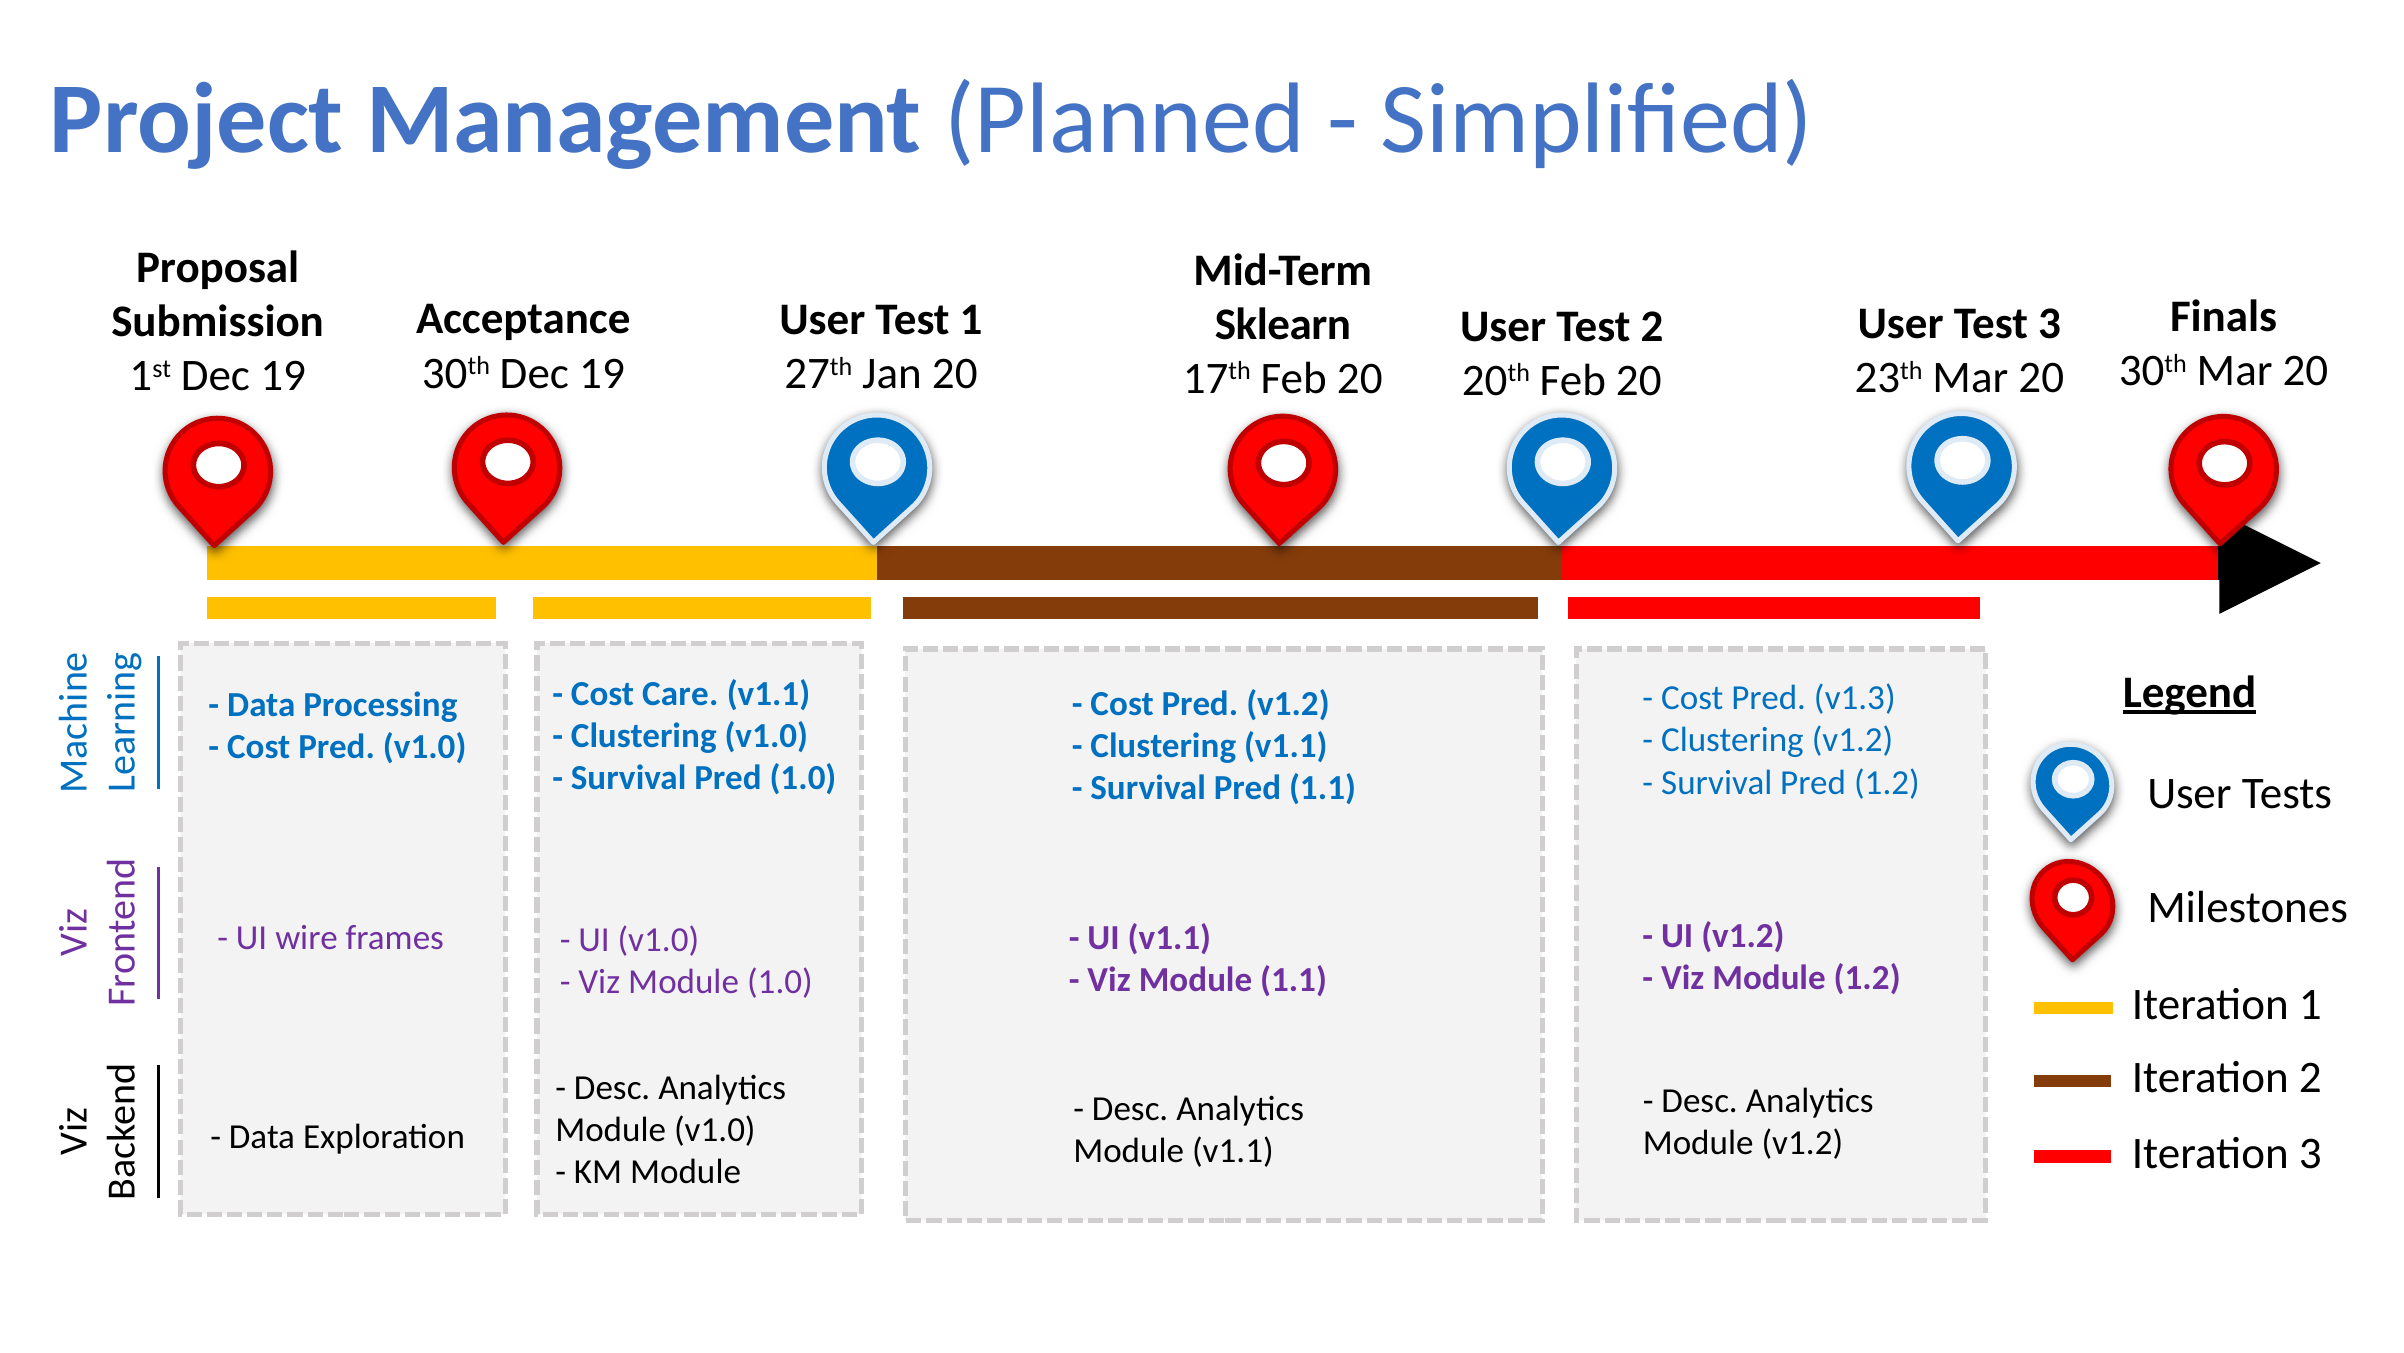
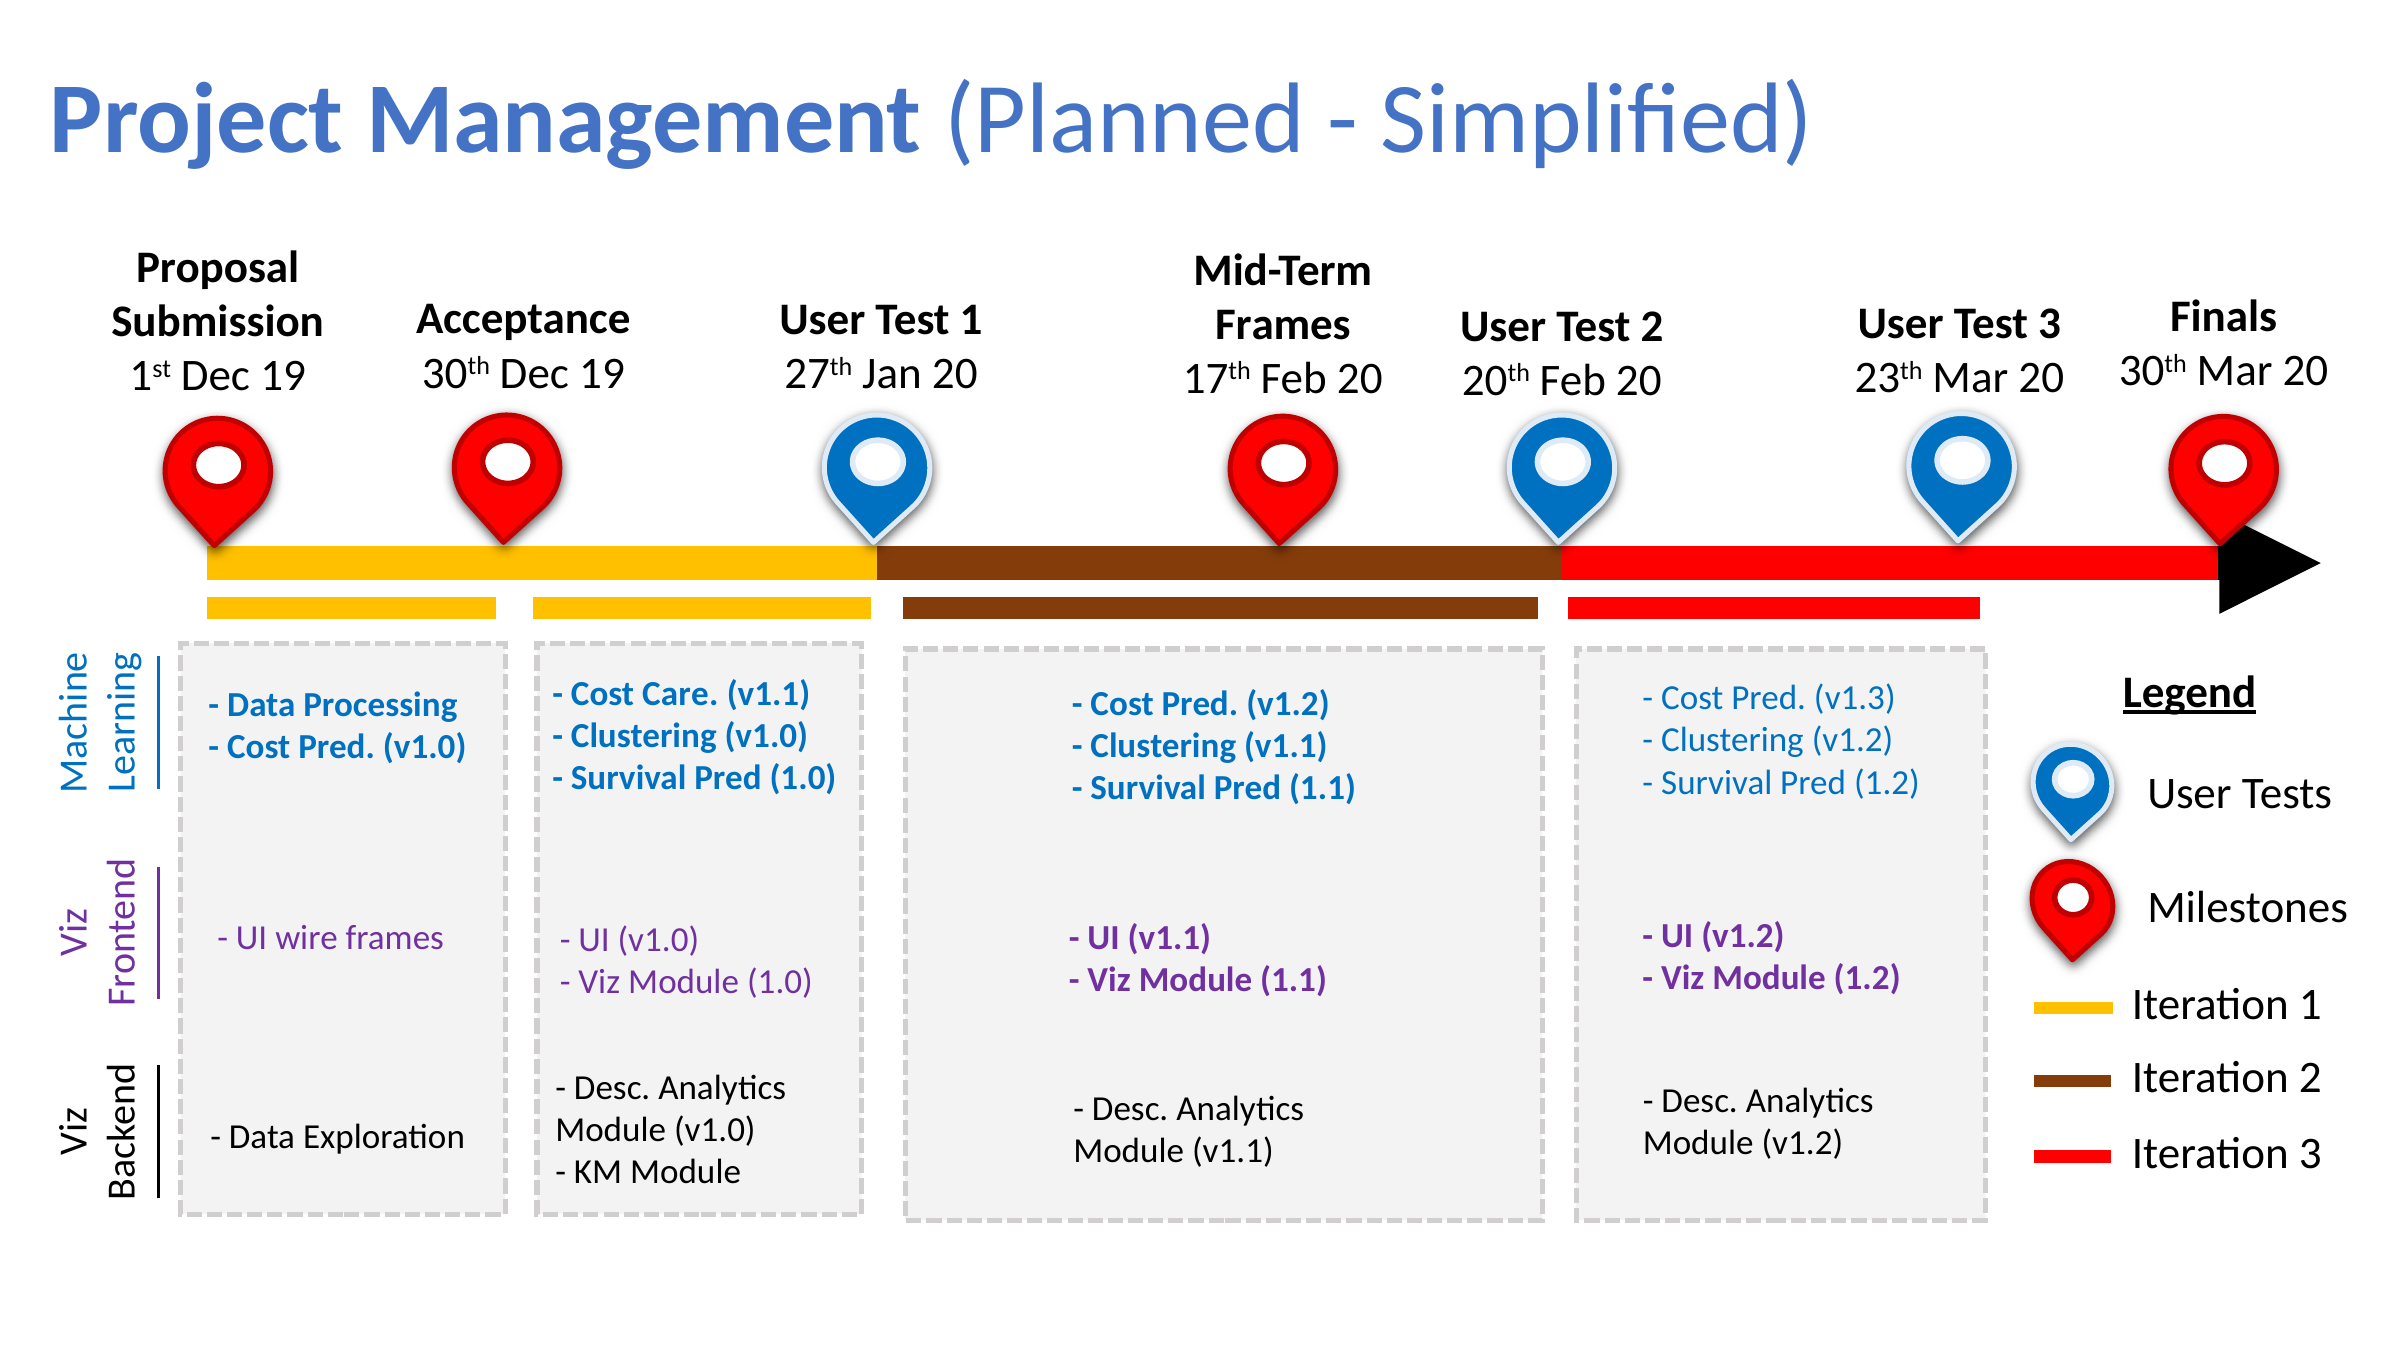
Sklearn at (1283, 324): Sklearn -> Frames
